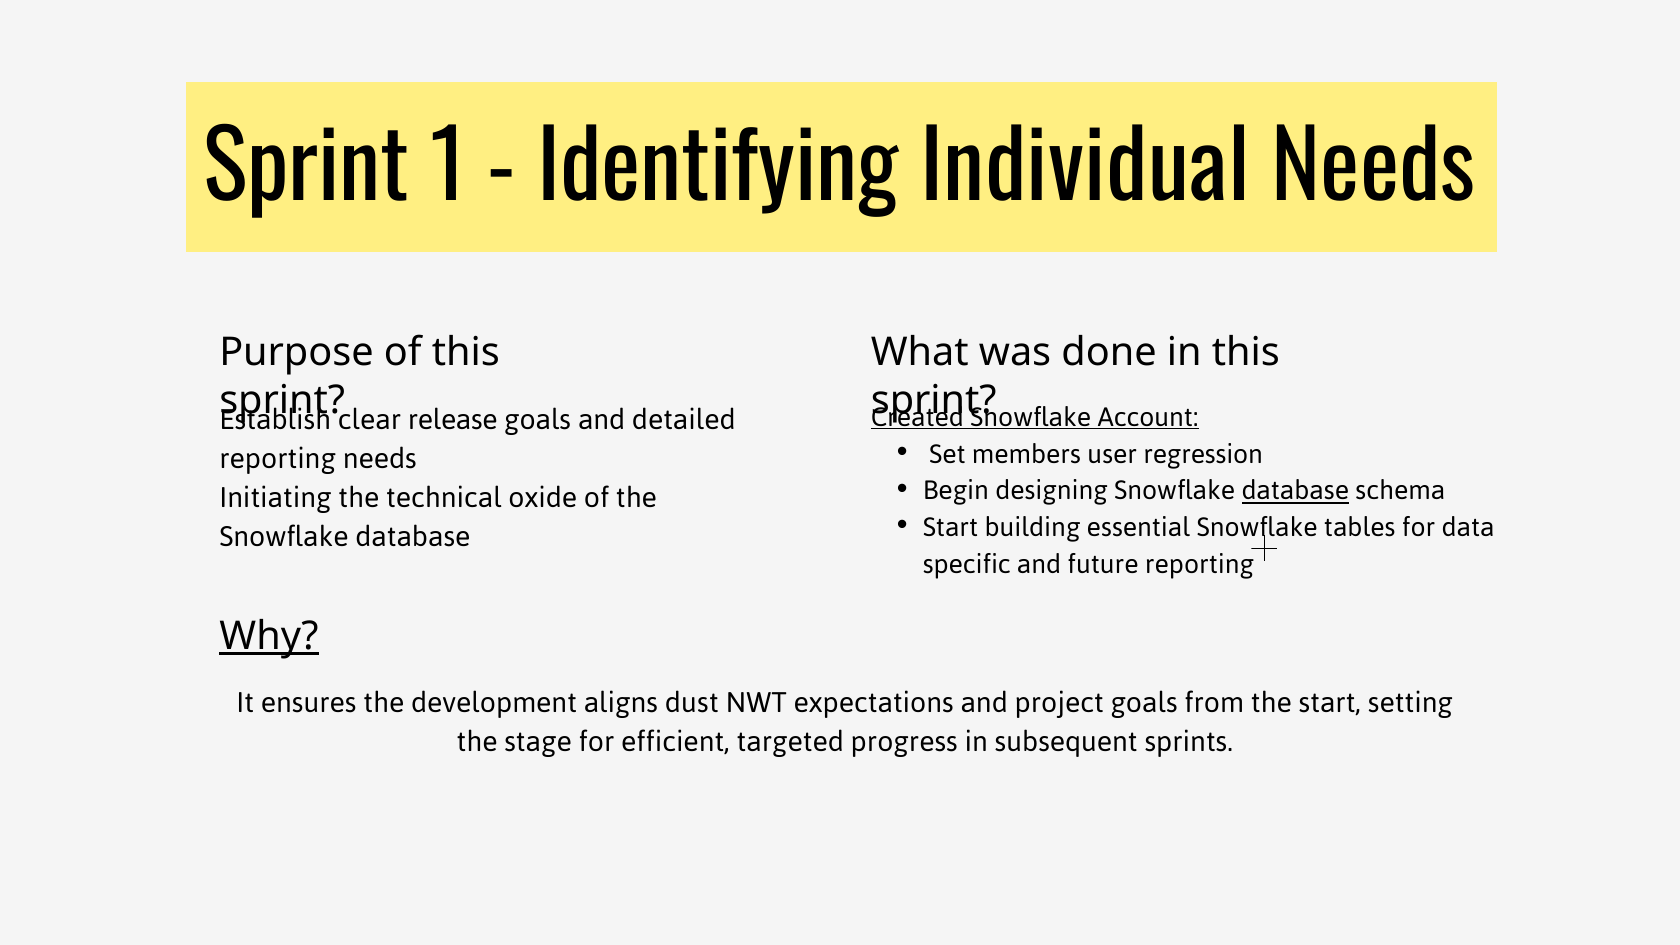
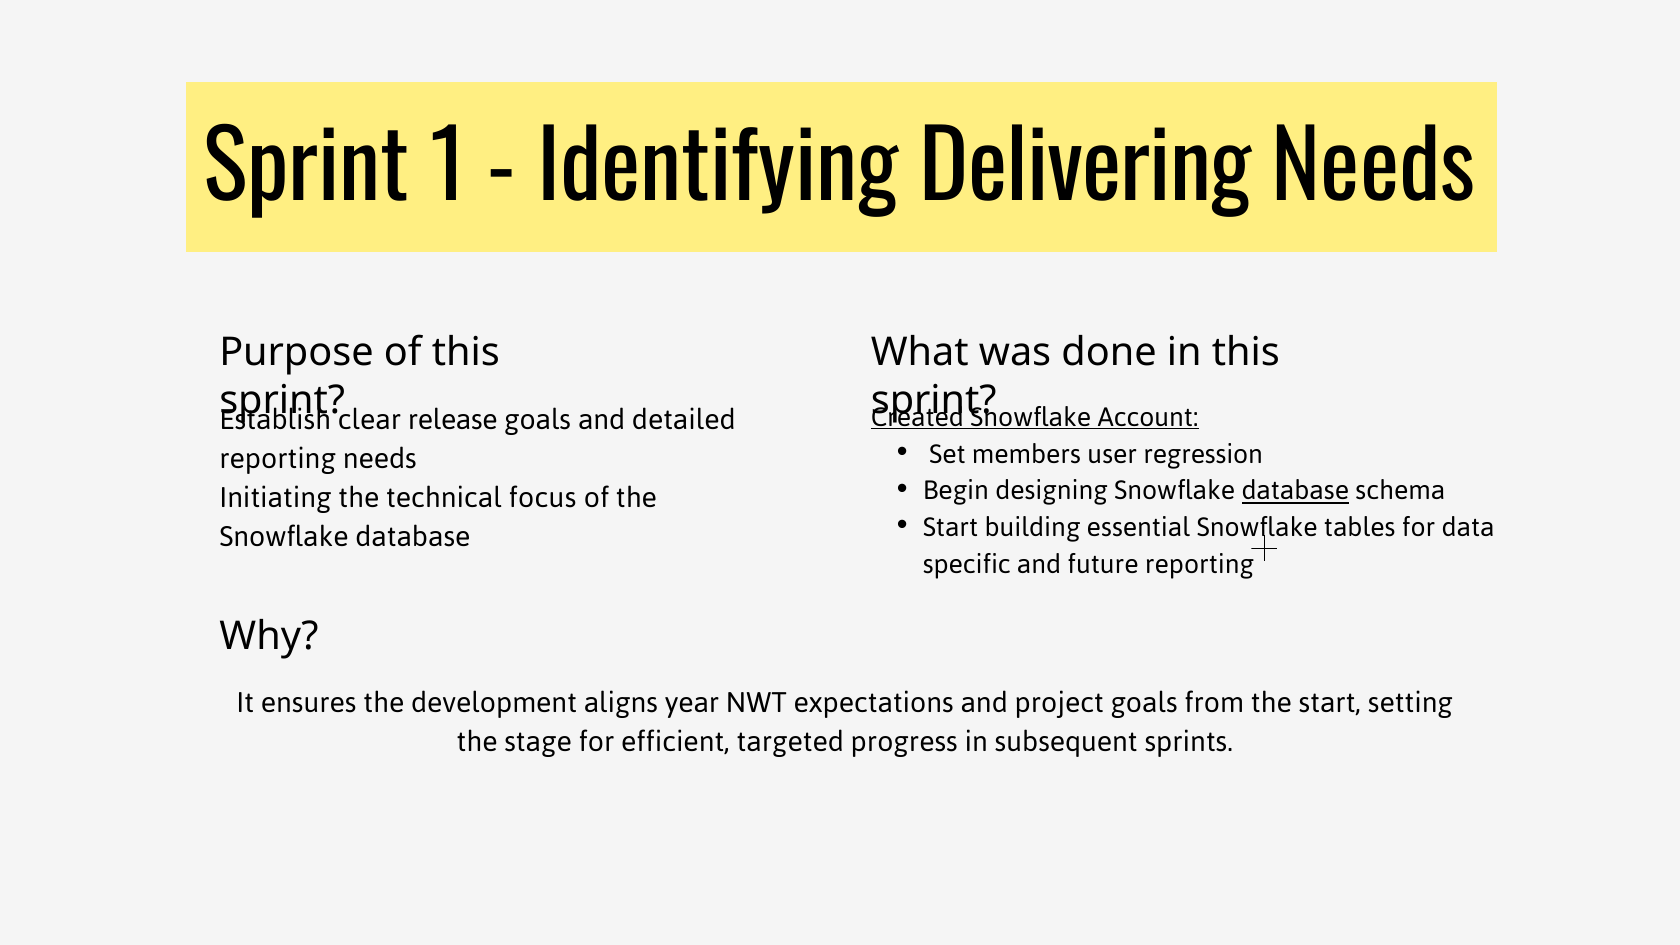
Individual: Individual -> Delivering
oxide: oxide -> focus
Why underline: present -> none
dust: dust -> year
